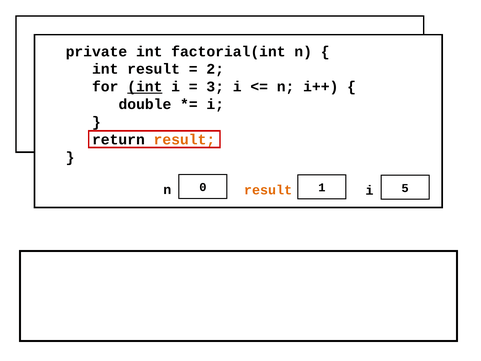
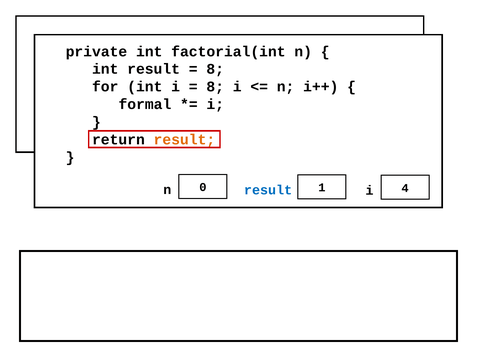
2 at (215, 69): 2 -> 8
int at (145, 87) underline: present -> none
3 at (215, 87): 3 -> 8
double: double -> formal
5: 5 -> 4
result at (268, 190) colour: orange -> blue
